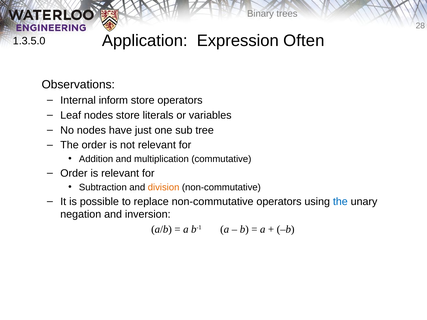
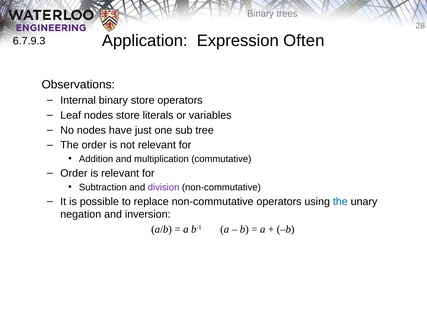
1.3.5.0: 1.3.5.0 -> 6.7.9.3
Internal inform: inform -> binary
division colour: orange -> purple
